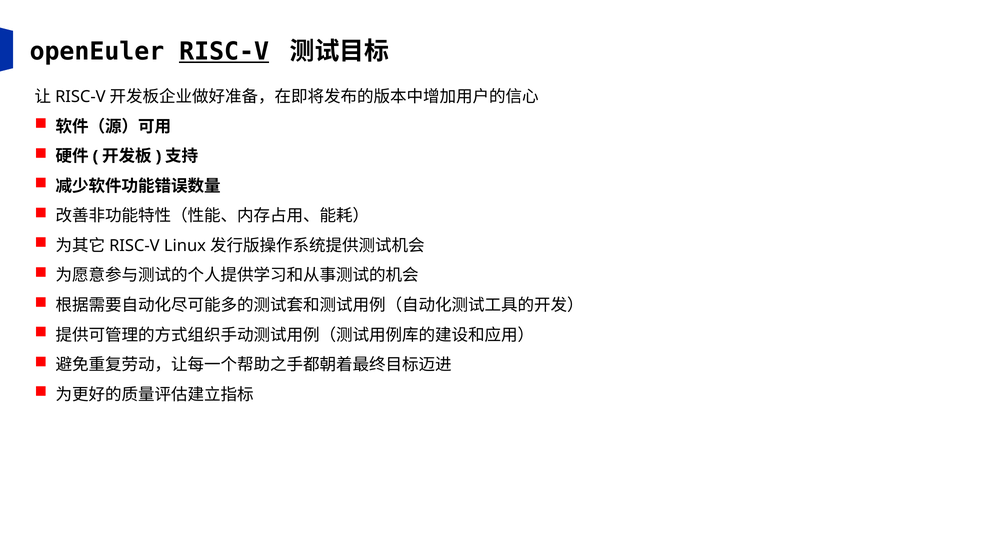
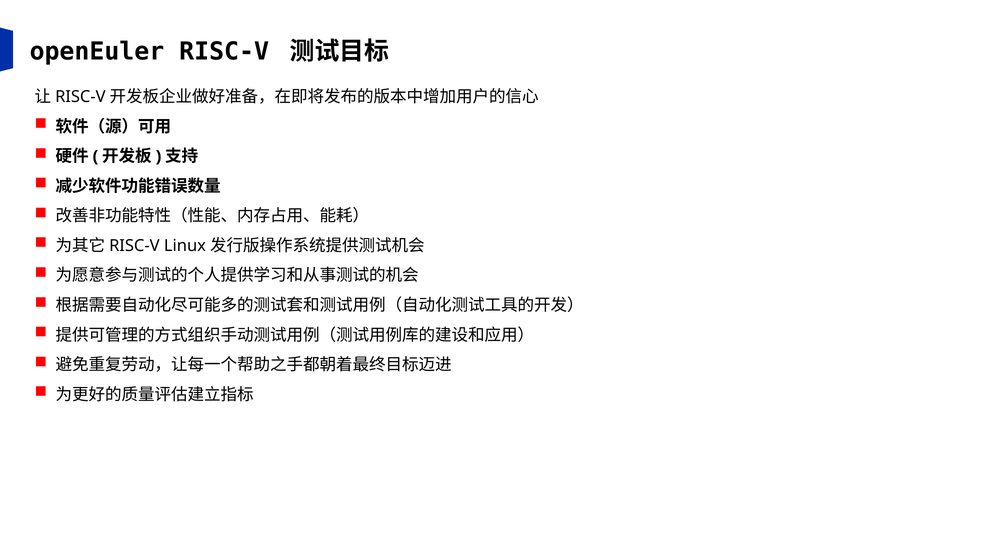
RISC-V underline: present -> none
